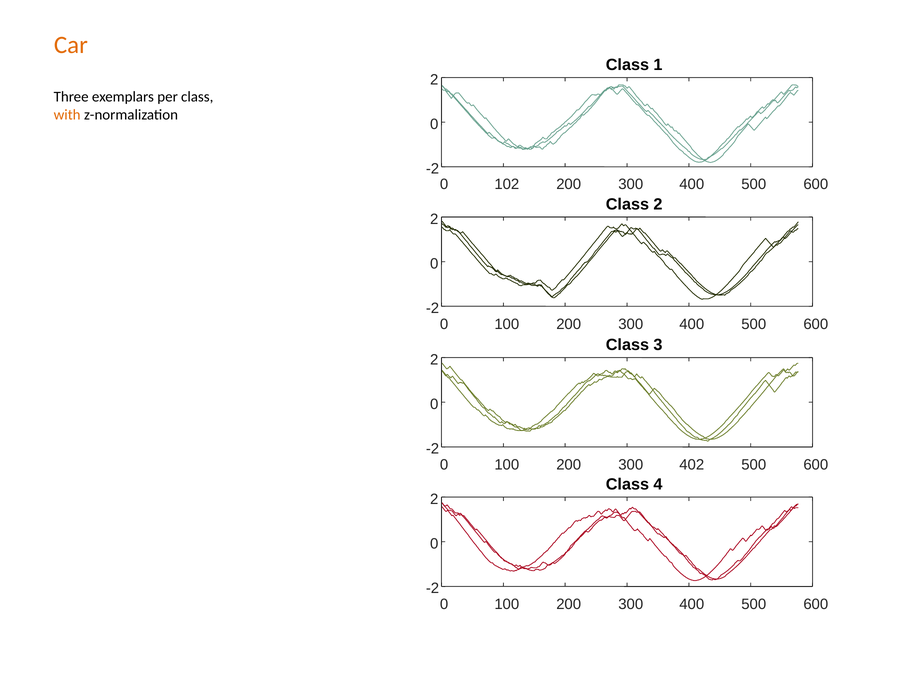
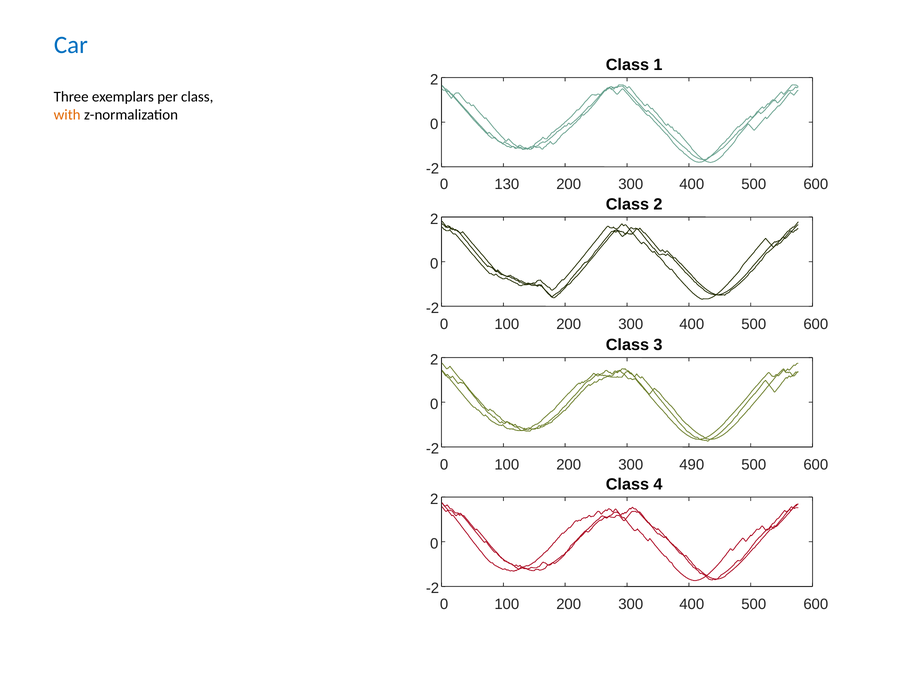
Car colour: orange -> blue
102: 102 -> 130
402: 402 -> 490
